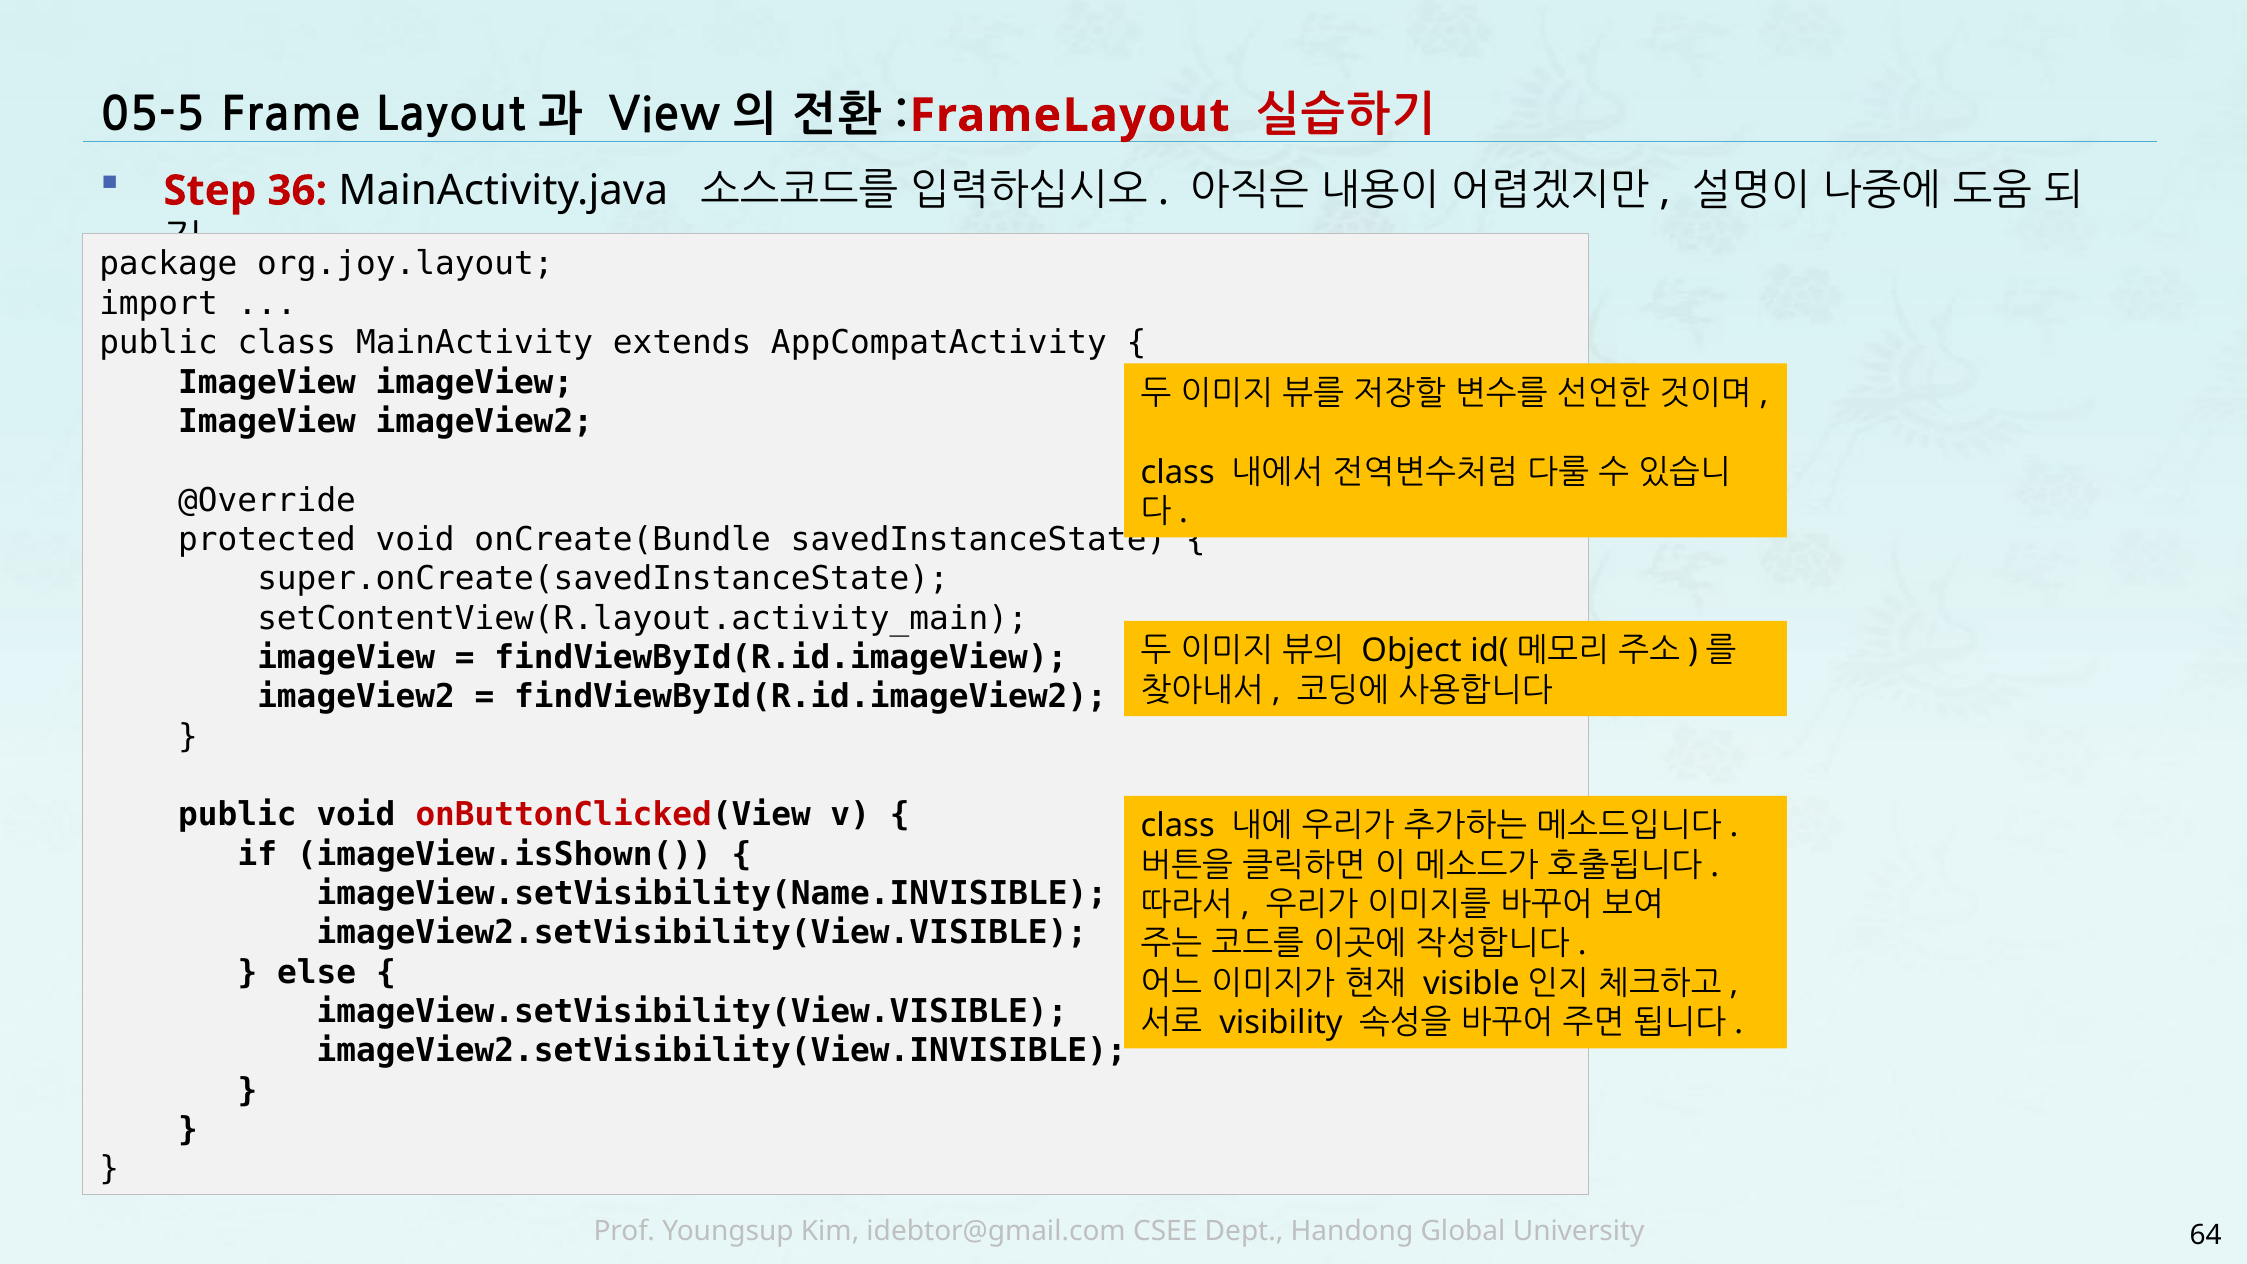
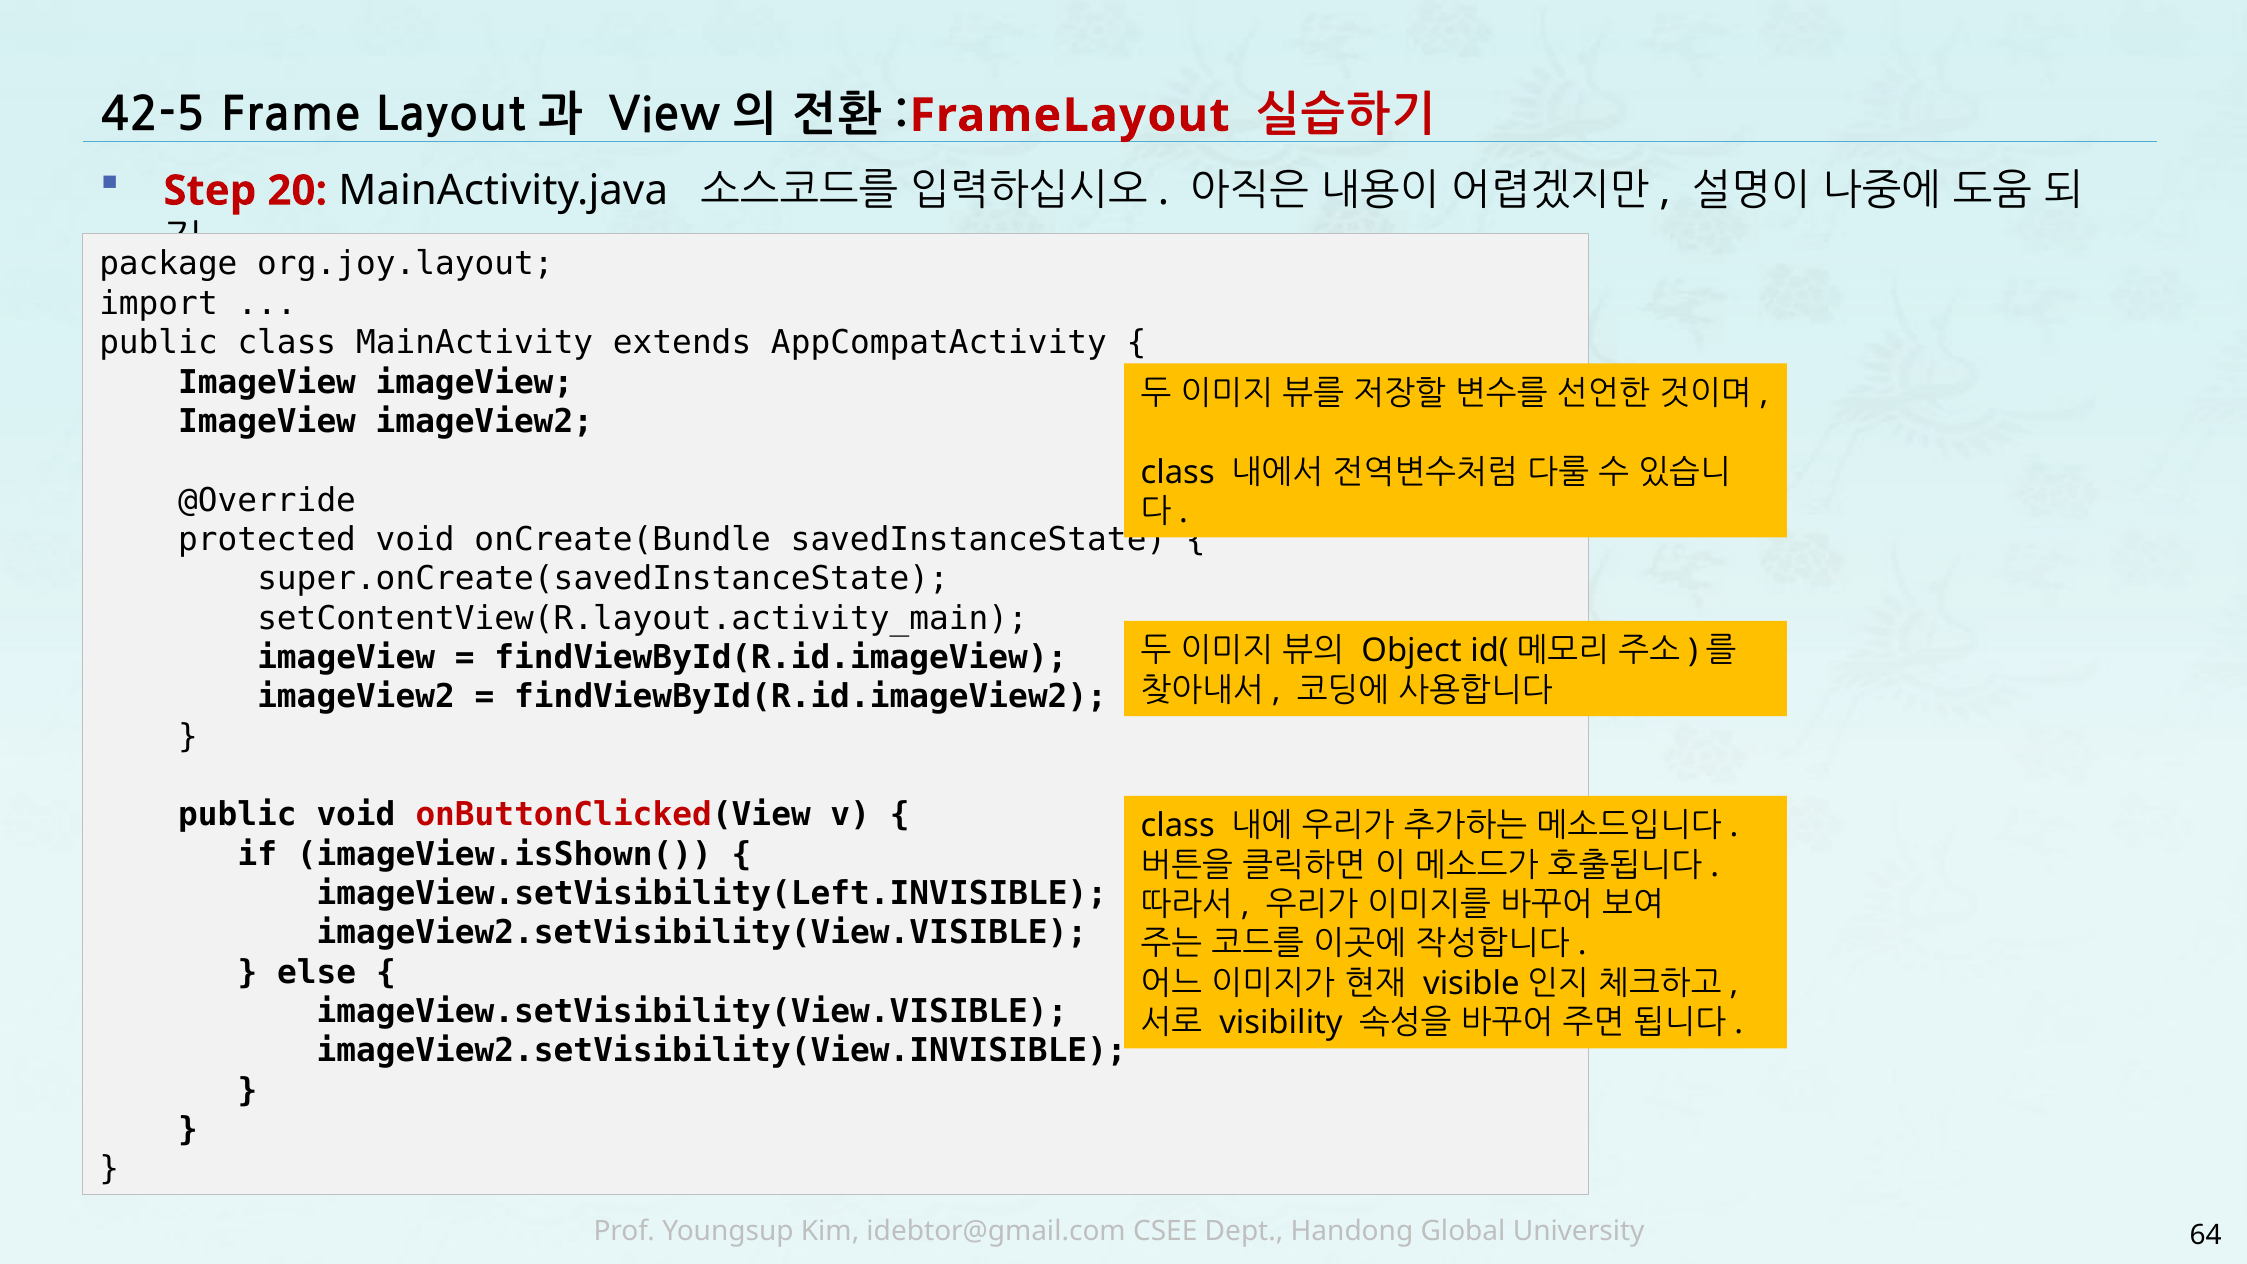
05-5: 05-5 -> 42-5
36: 36 -> 20
imageView.setVisibility(Name.INVISIBLE: imageView.setVisibility(Name.INVISIBLE -> imageView.setVisibility(Left.INVISIBLE
